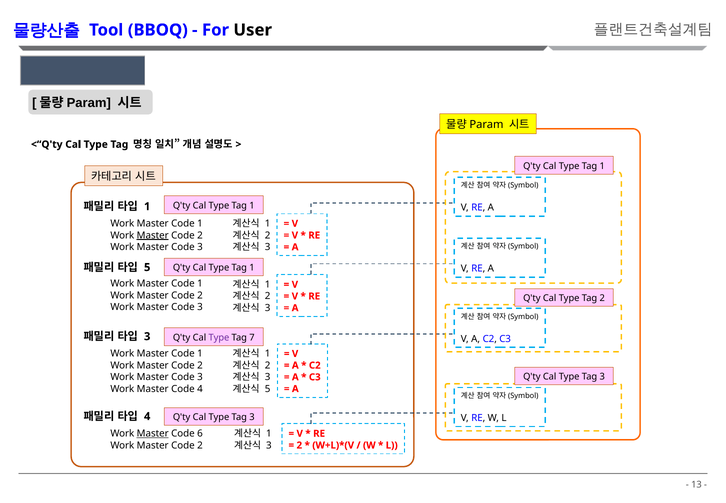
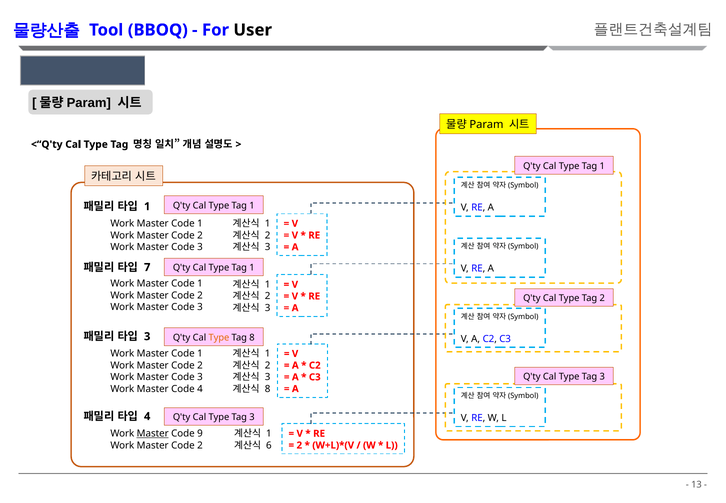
Master at (153, 235) underline: present -> none
5 at (147, 267): 5 -> 7
Type at (219, 337) colour: purple -> orange
Tag 7: 7 -> 8
5 at (268, 389): 5 -> 8
6: 6 -> 9
3 at (269, 445): 3 -> 6
